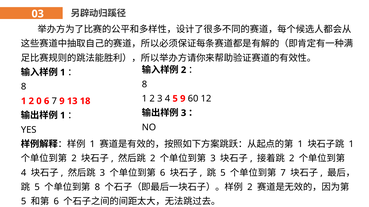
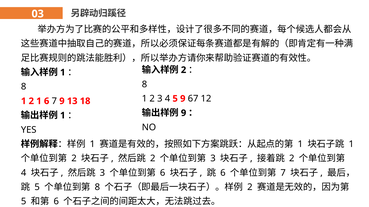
60: 60 -> 67
2 0: 0 -> 1
3 at (184, 113): 3 -> 9
5 at (223, 173): 5 -> 6
